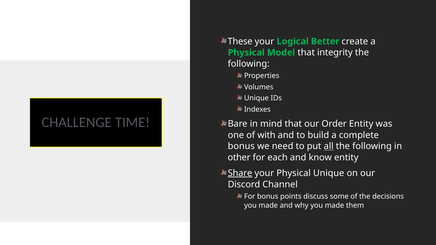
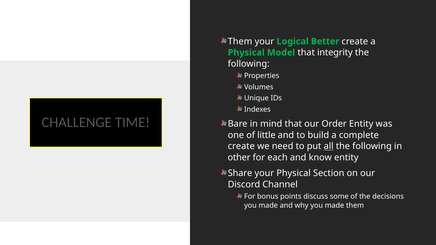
These at (240, 41): These -> Them
with: with -> little
bonus at (241, 146): bonus -> create
Share underline: present -> none
Physical Unique: Unique -> Section
